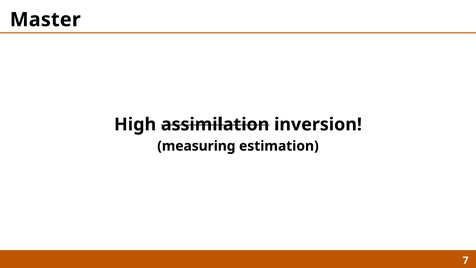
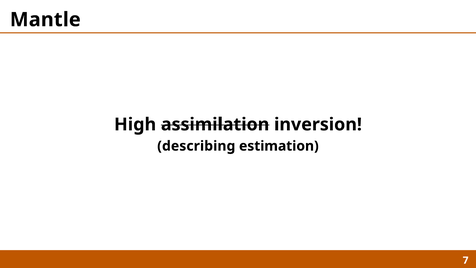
Master: Master -> Mantle
measuring: measuring -> describing
